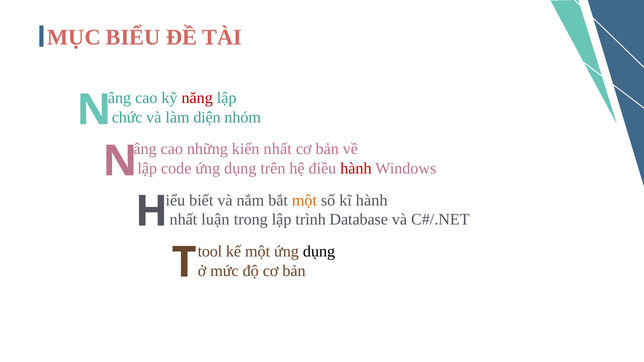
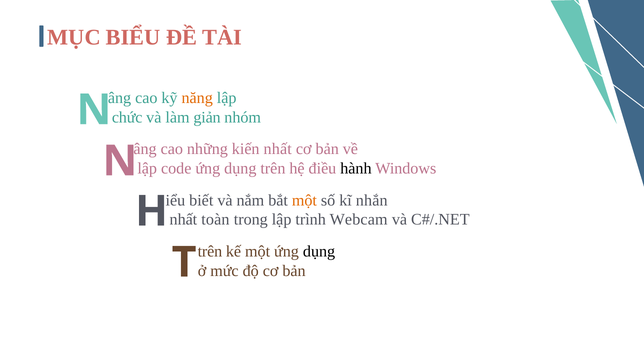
năng colour: red -> orange
diện: diện -> giản
hành at (356, 169) colour: red -> black
kĩ hành: hành -> nhắn
luận: luận -> toàn
Database: Database -> Webcam
tool at (210, 252): tool -> trên
